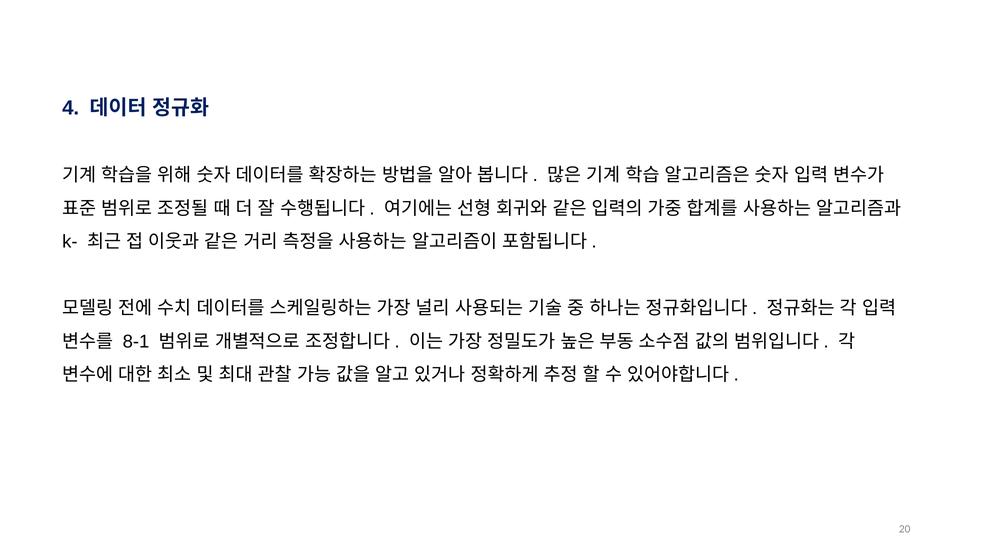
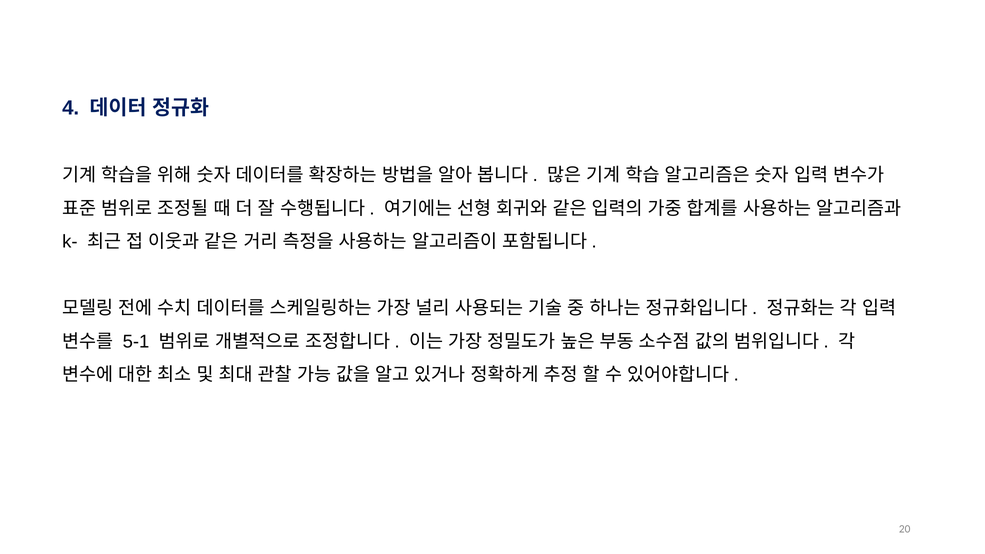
8-1: 8-1 -> 5-1
